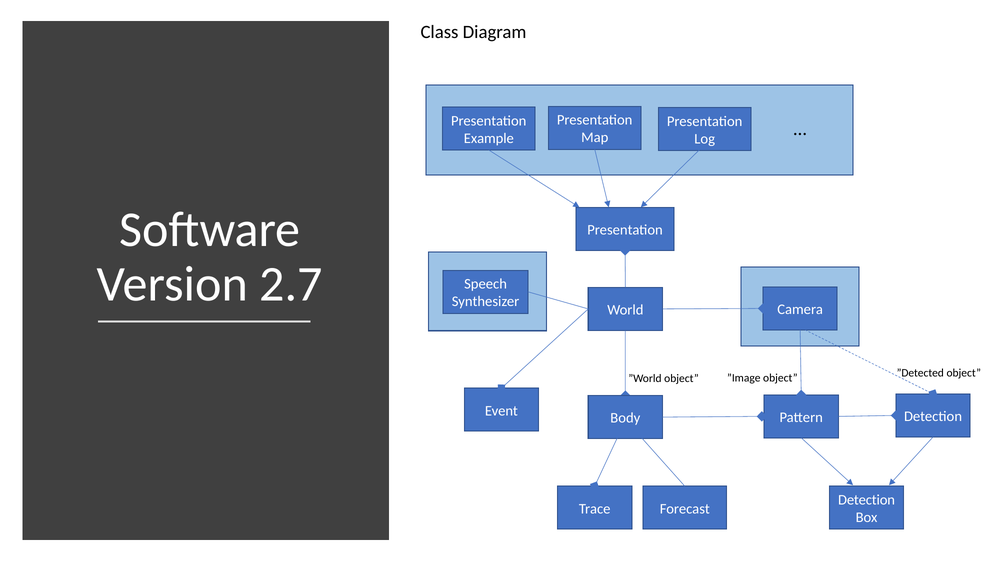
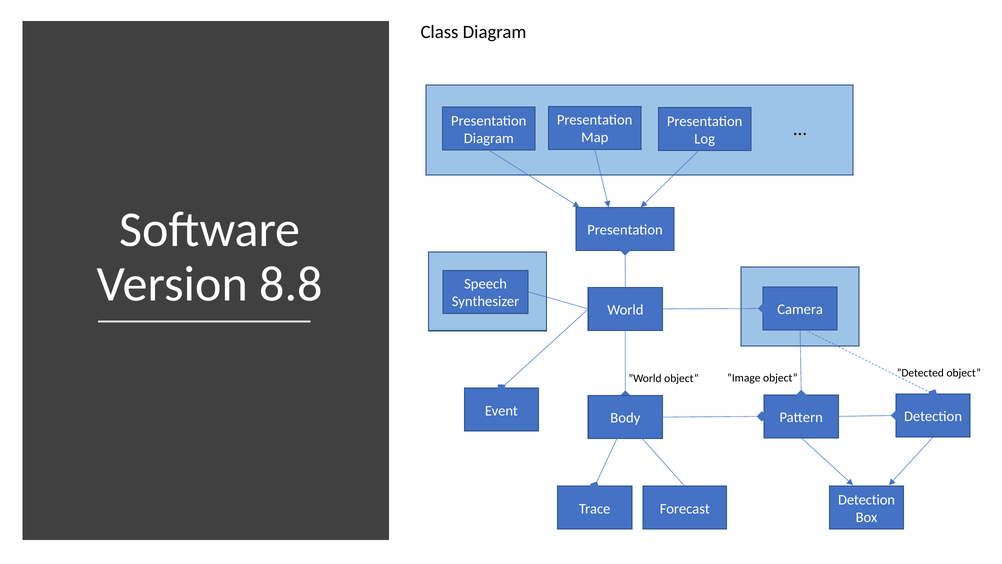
Example at (489, 138): Example -> Diagram
2.7: 2.7 -> 8.8
